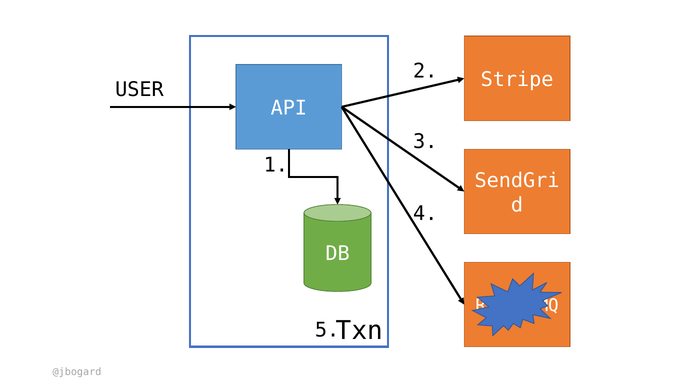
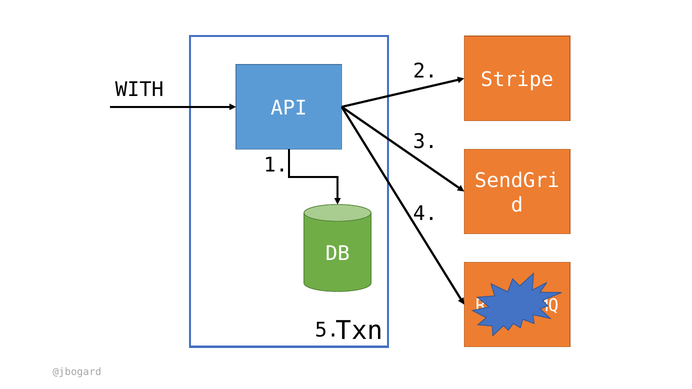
USER: USER -> WITH
